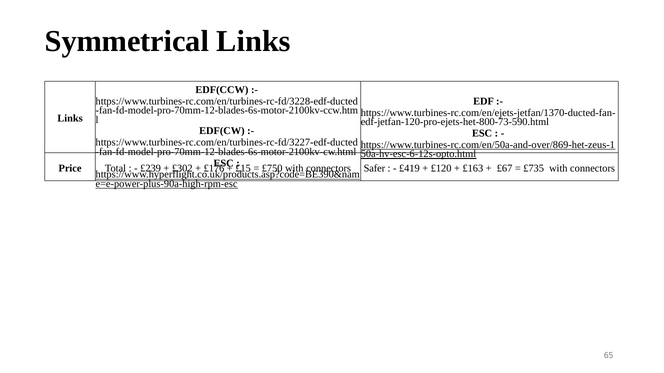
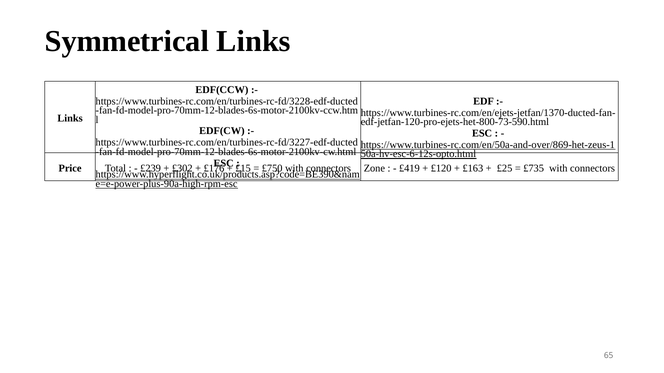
Safer: Safer -> Zone
£67: £67 -> £25
